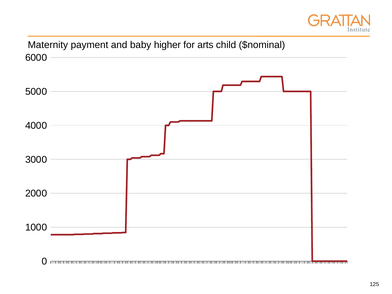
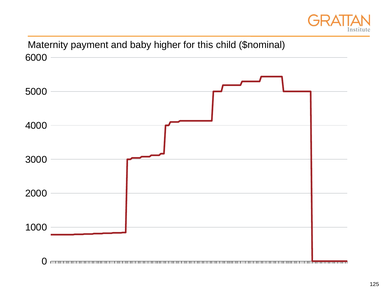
arts: arts -> this
